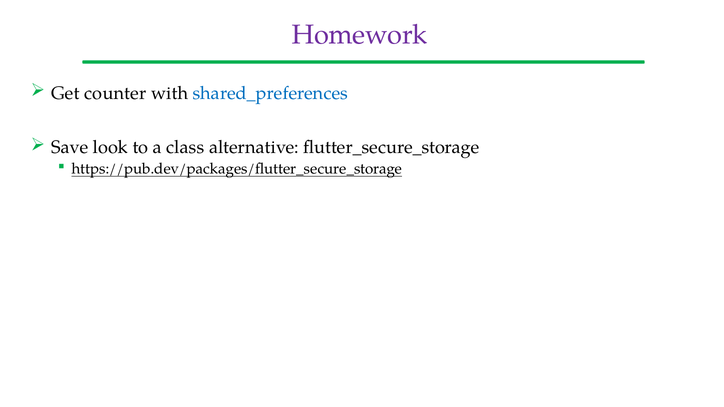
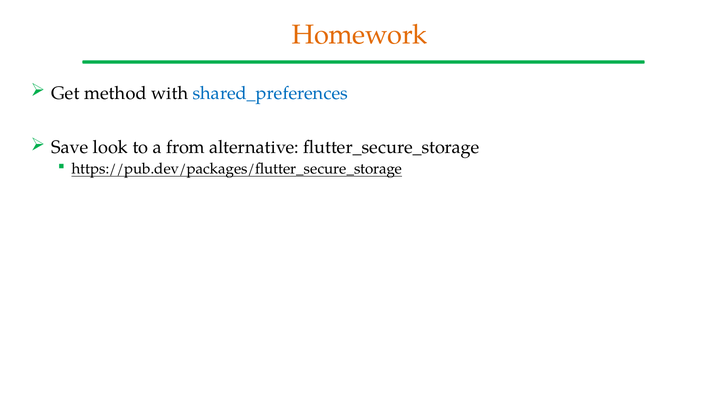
Homework colour: purple -> orange
counter: counter -> method
class: class -> from
